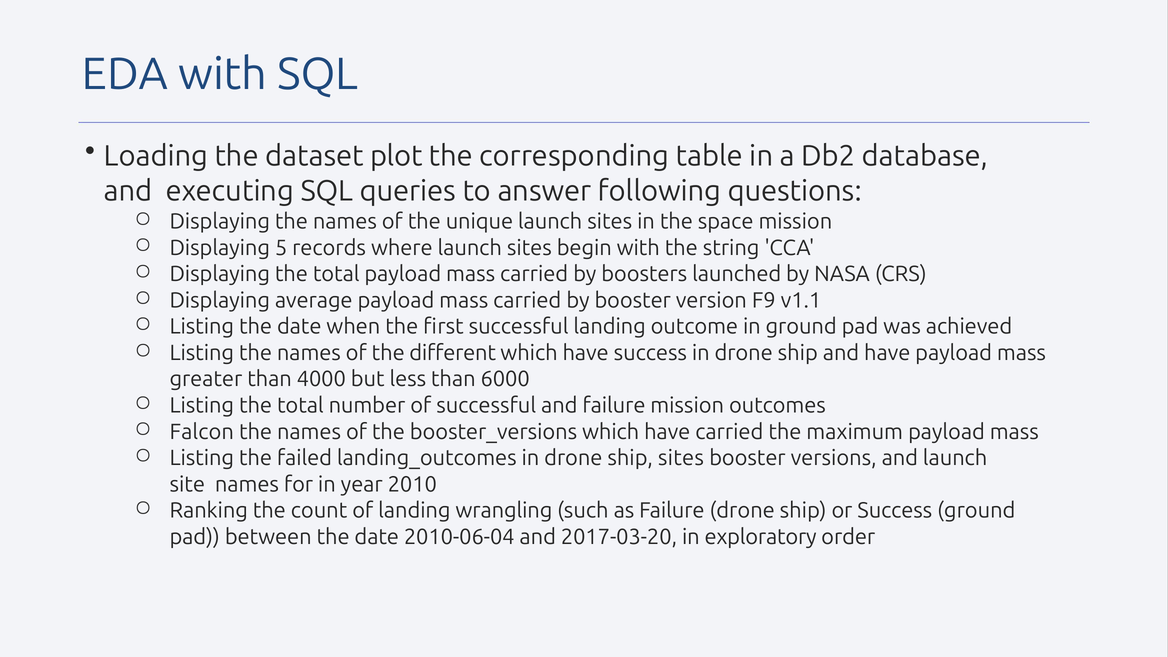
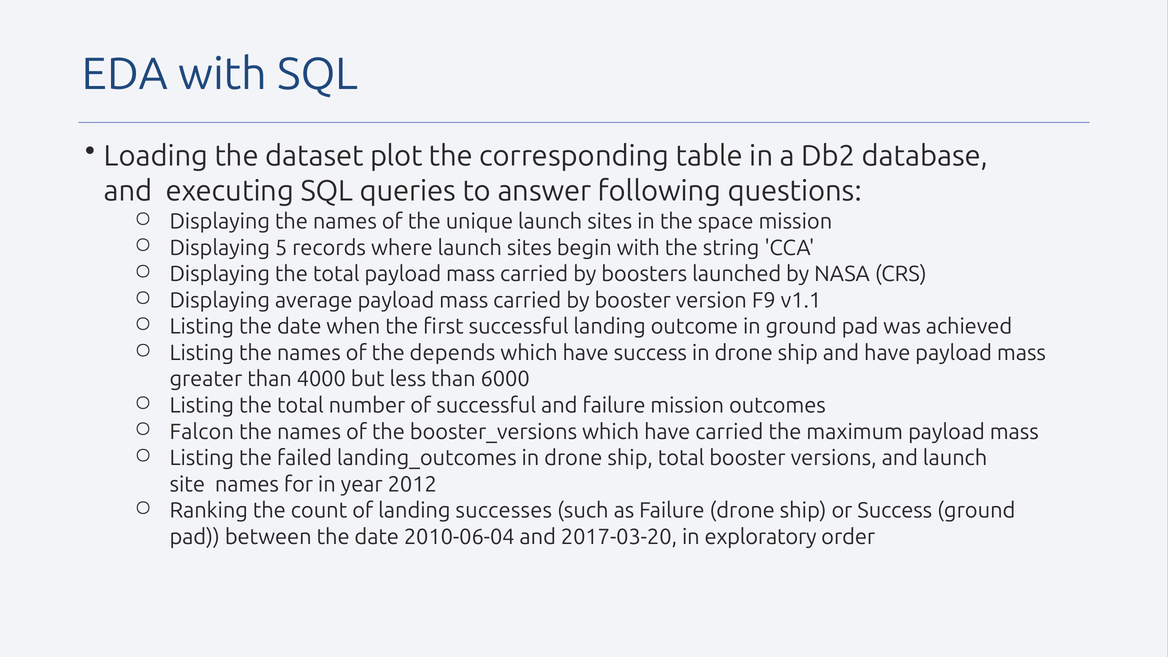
different: different -> depends
ship sites: sites -> total
2010: 2010 -> 2012
wrangling: wrangling -> successes
